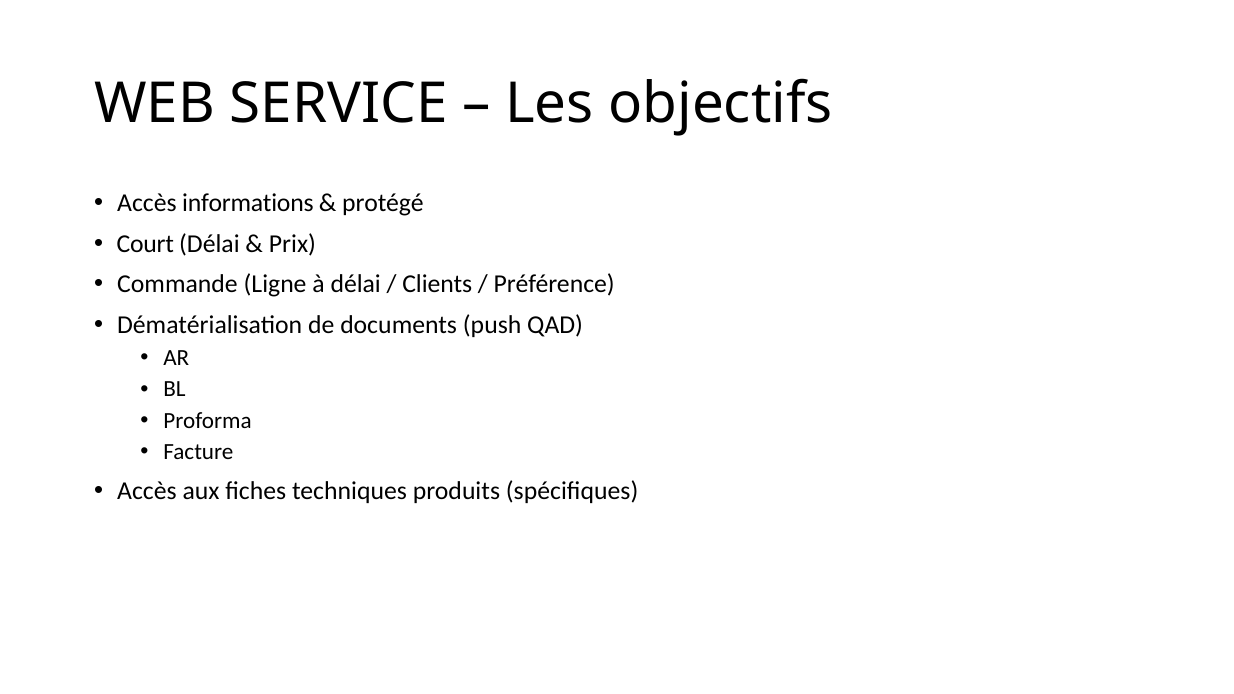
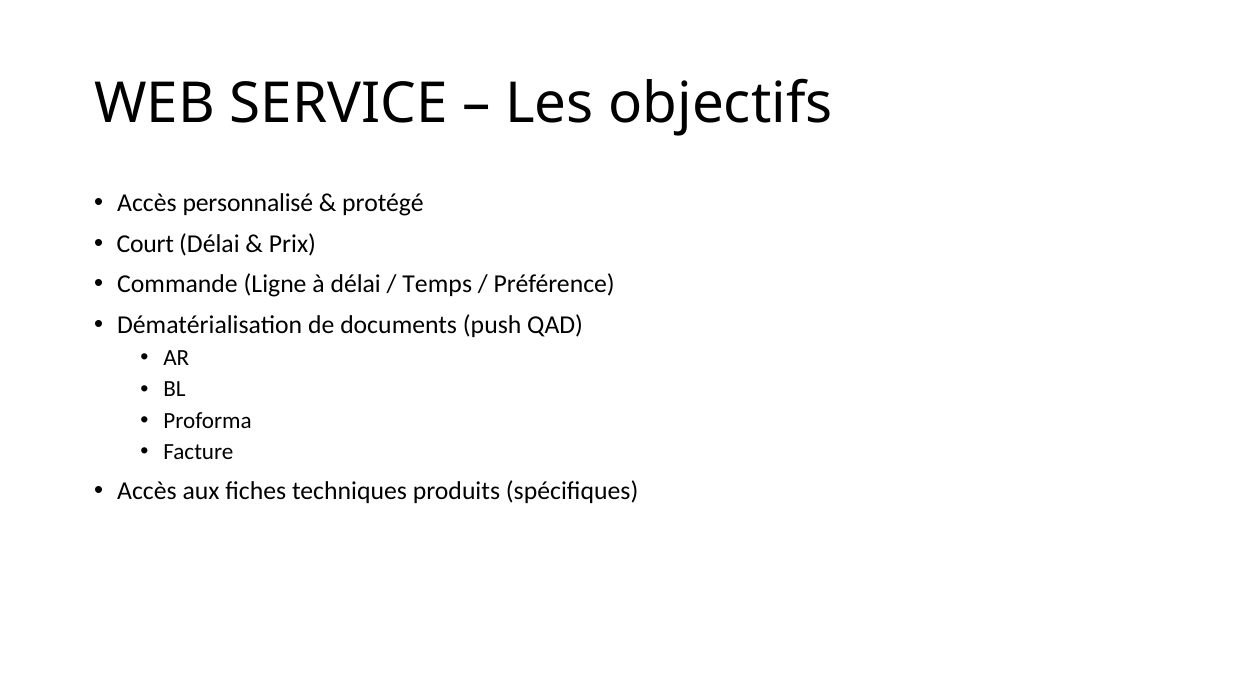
informations: informations -> personnalisé
Clients: Clients -> Temps
